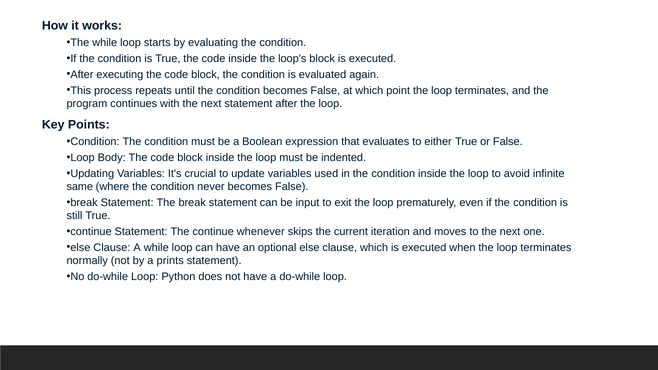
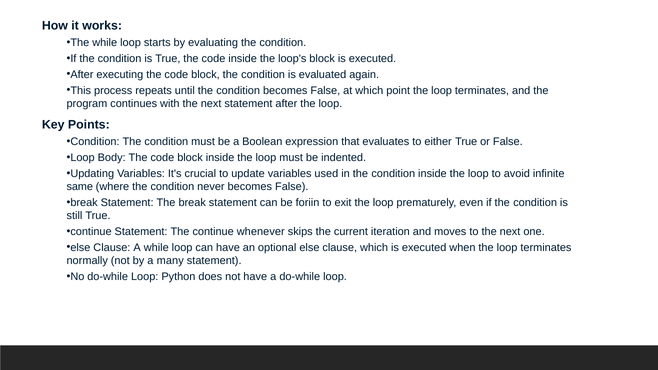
input: input -> foriin
prints: prints -> many
